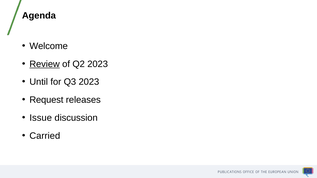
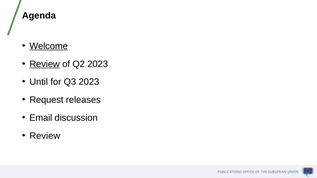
Welcome underline: none -> present
Issue: Issue -> Email
Carried at (45, 136): Carried -> Review
